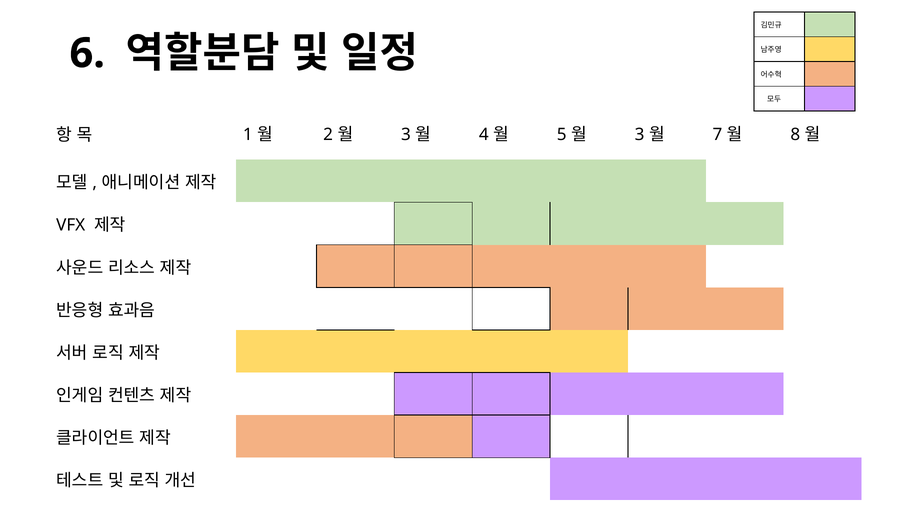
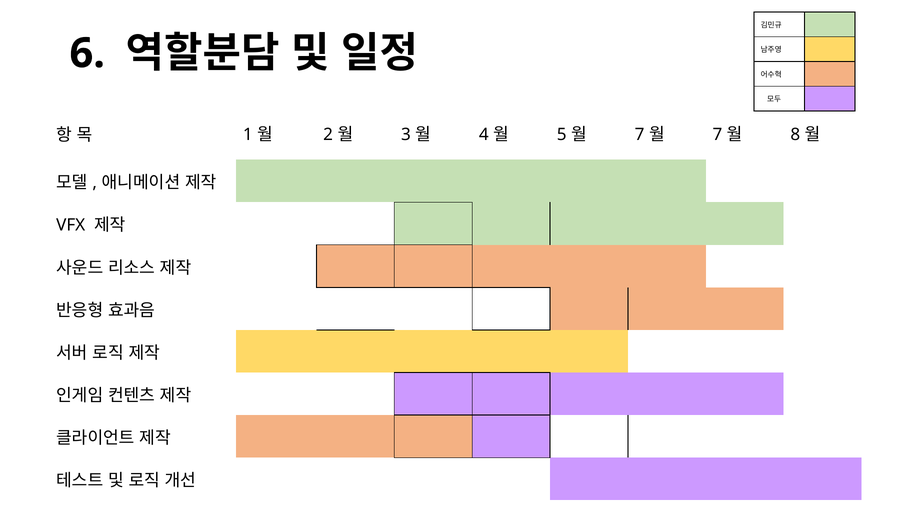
3 at (640, 135): 3 -> 7
